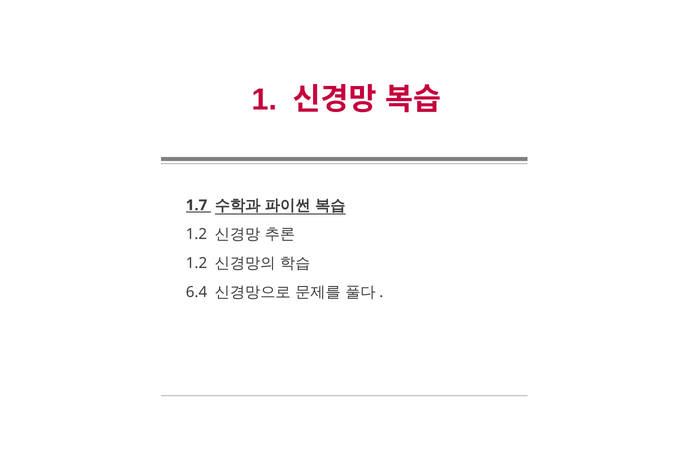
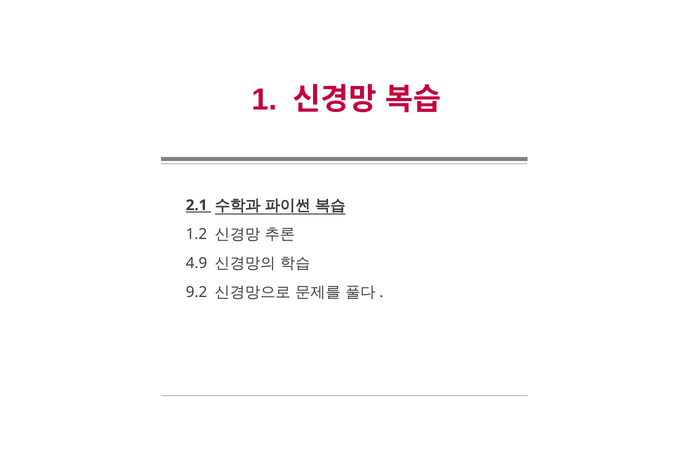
1.7: 1.7 -> 2.1
1.2 at (196, 263): 1.2 -> 4.9
6.4: 6.4 -> 9.2
